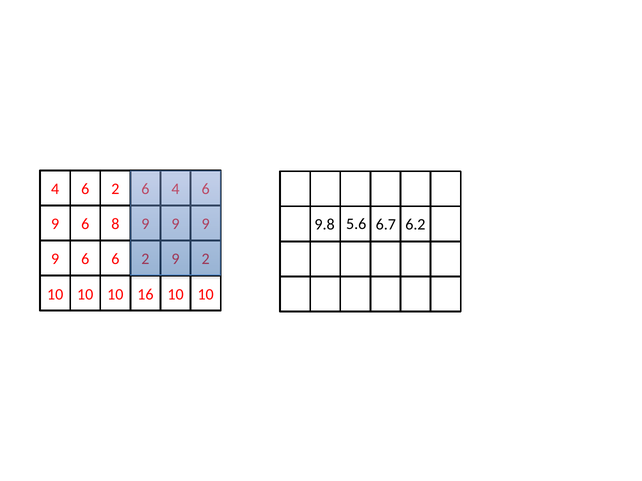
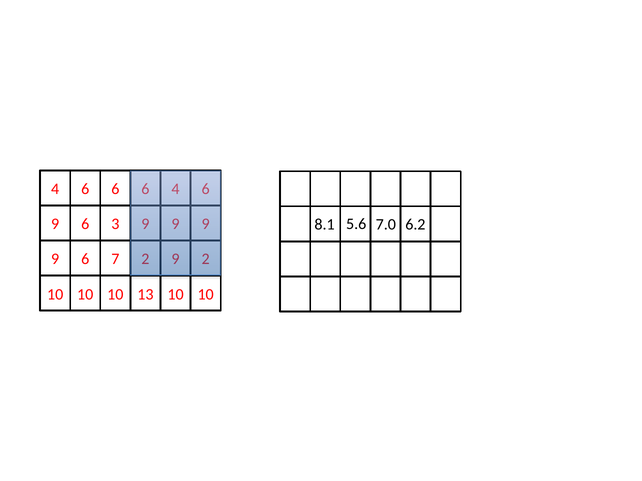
2 at (115, 189): 2 -> 6
8: 8 -> 3
9.8: 9.8 -> 8.1
6.7: 6.7 -> 7.0
6 6: 6 -> 7
16: 16 -> 13
